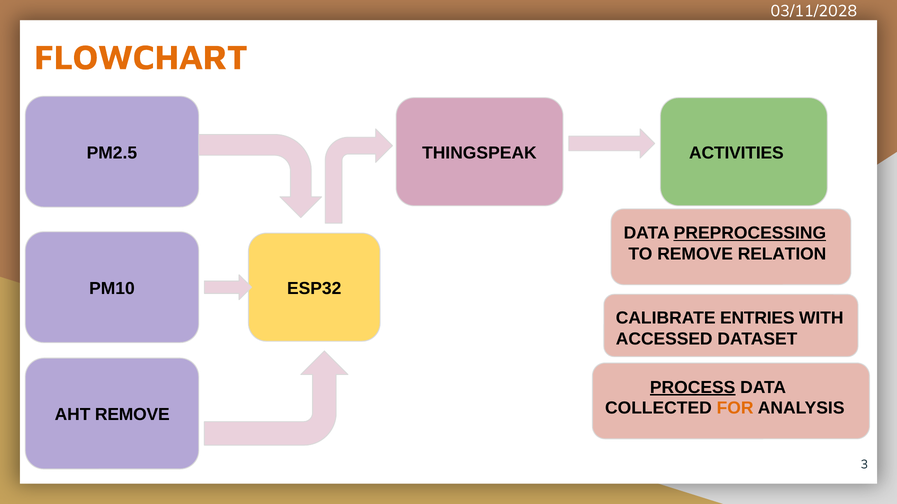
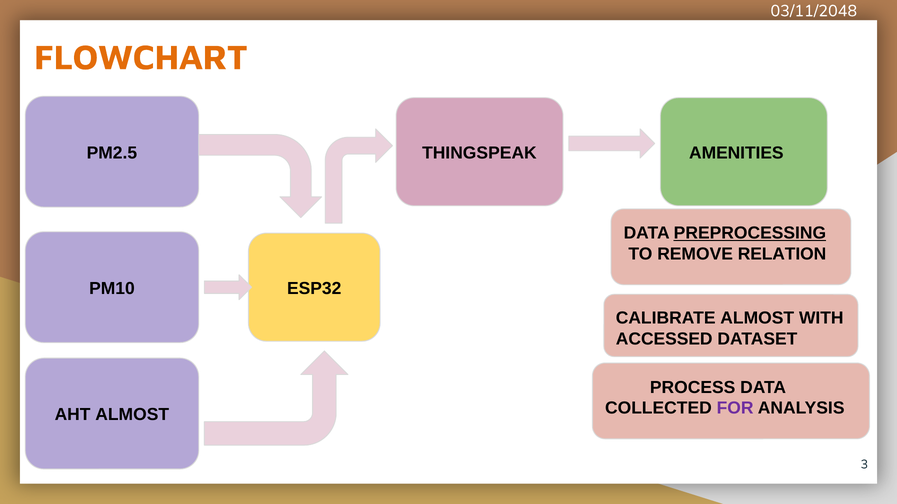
03/11/2028: 03/11/2028 -> 03/11/2048
ACTIVITIES: ACTIVITIES -> AMENITIES
CALIBRATE ENTRIES: ENTRIES -> ALMOST
PROCESS underline: present -> none
FOR colour: orange -> purple
AHT REMOVE: REMOVE -> ALMOST
